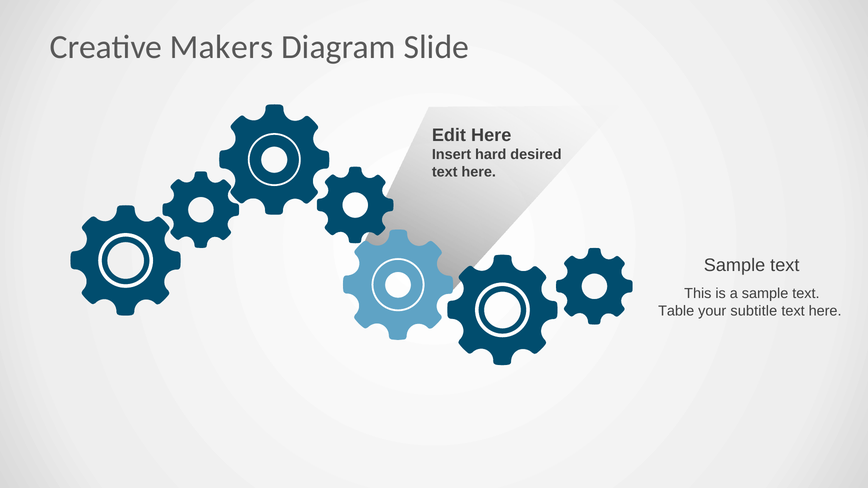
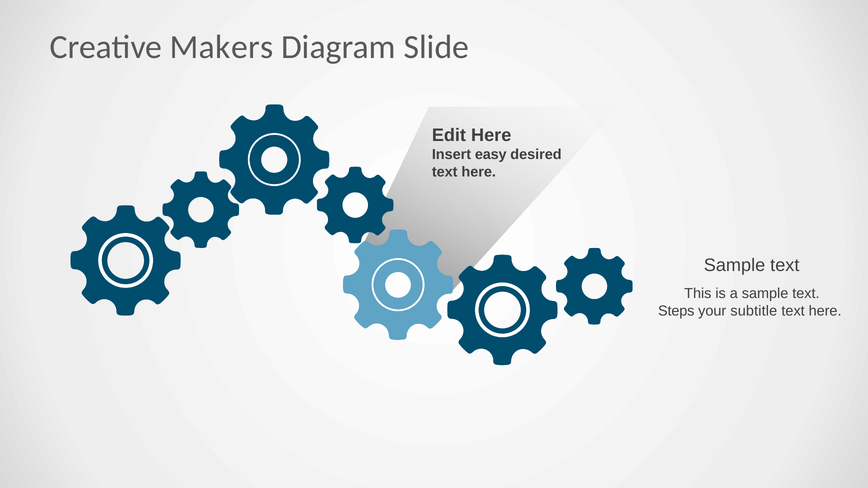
hard: hard -> easy
Table: Table -> Steps
